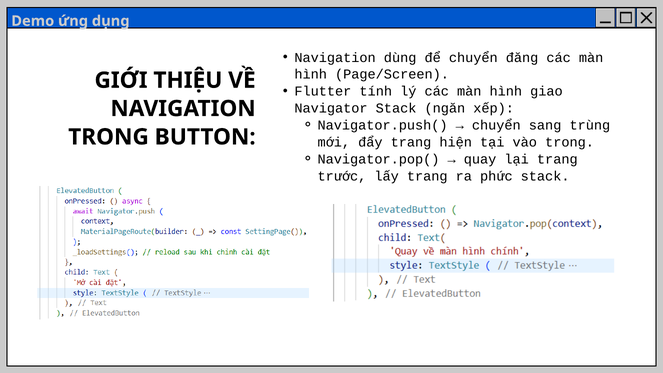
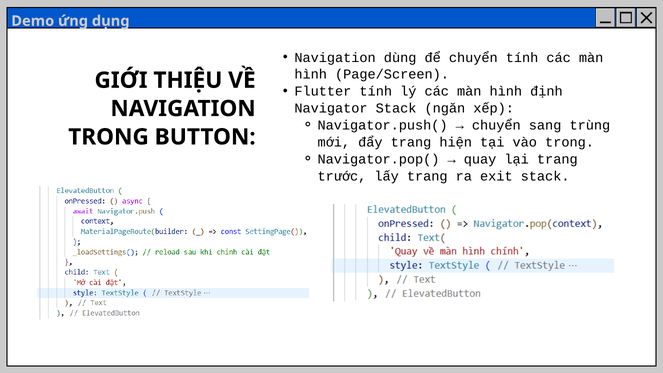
chuyển đăng: đăng -> tính
giao: giao -> định
phức: phức -> exit
